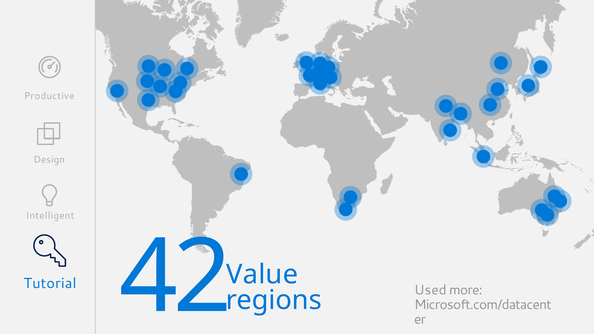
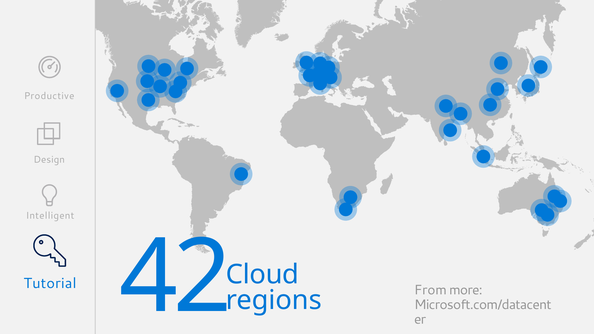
Value: Value -> Cloud
Used: Used -> From
